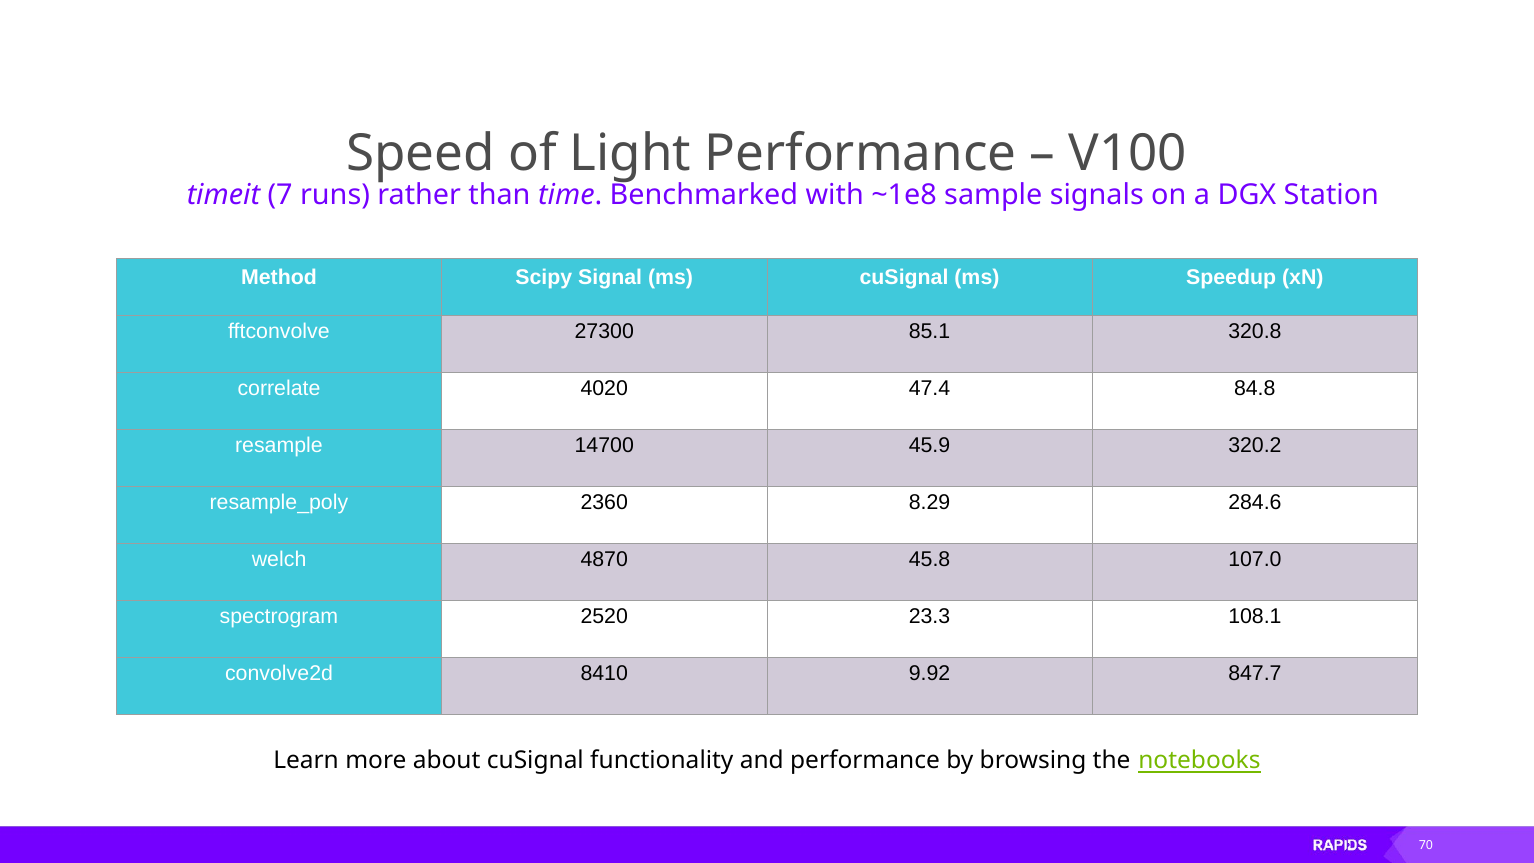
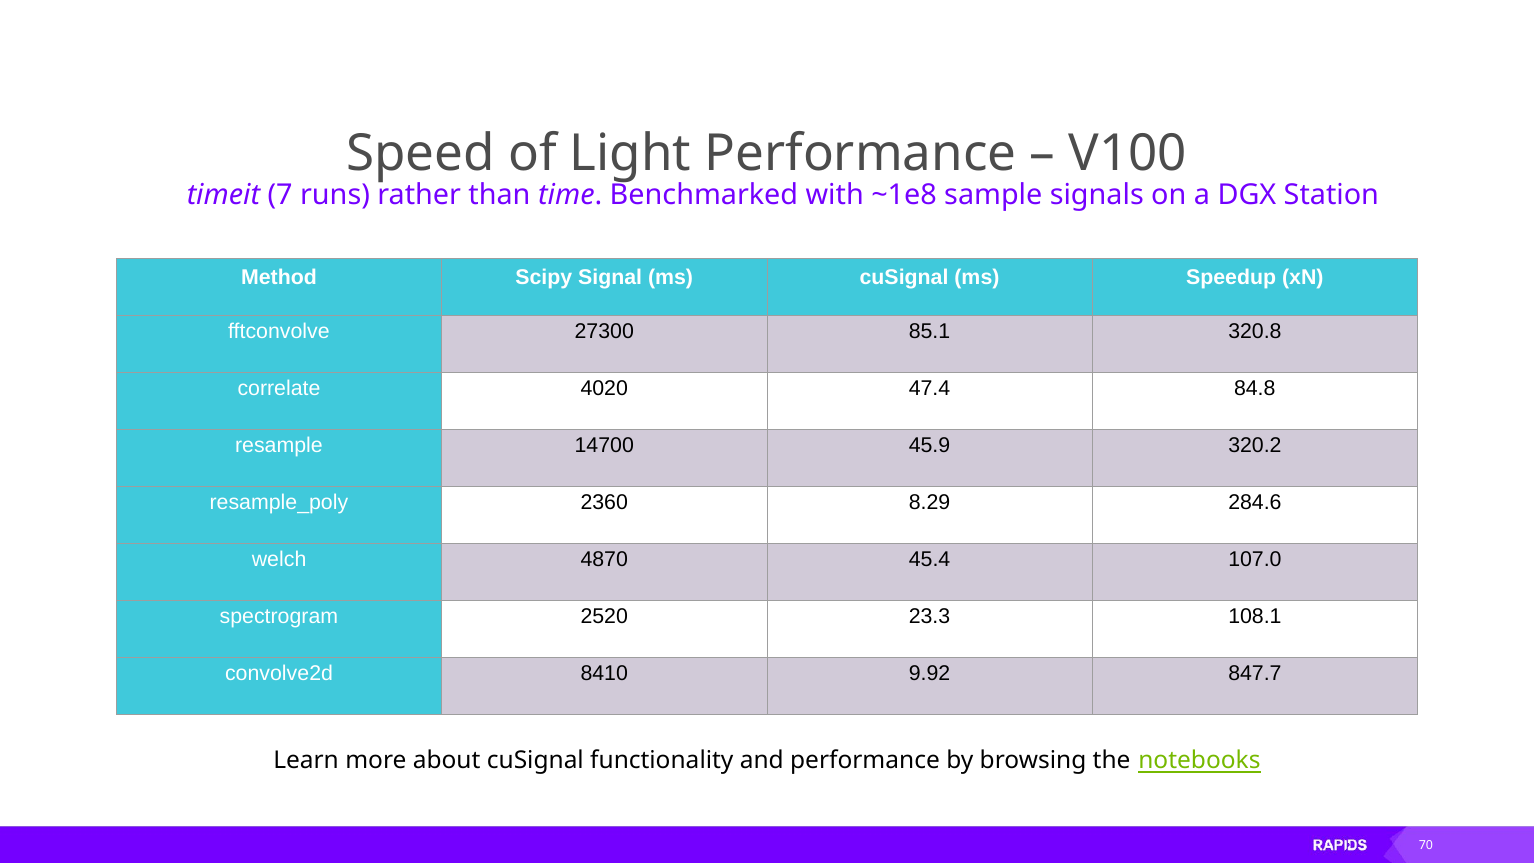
45.8: 45.8 -> 45.4
